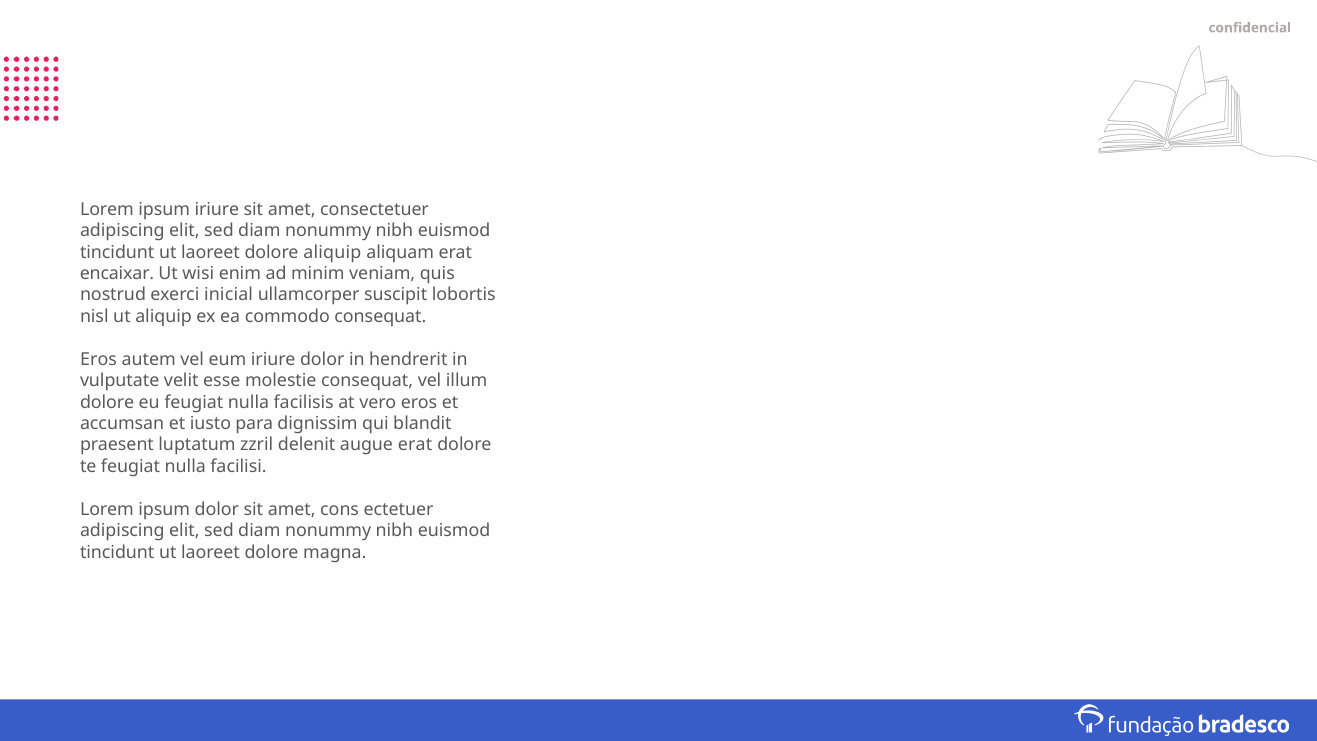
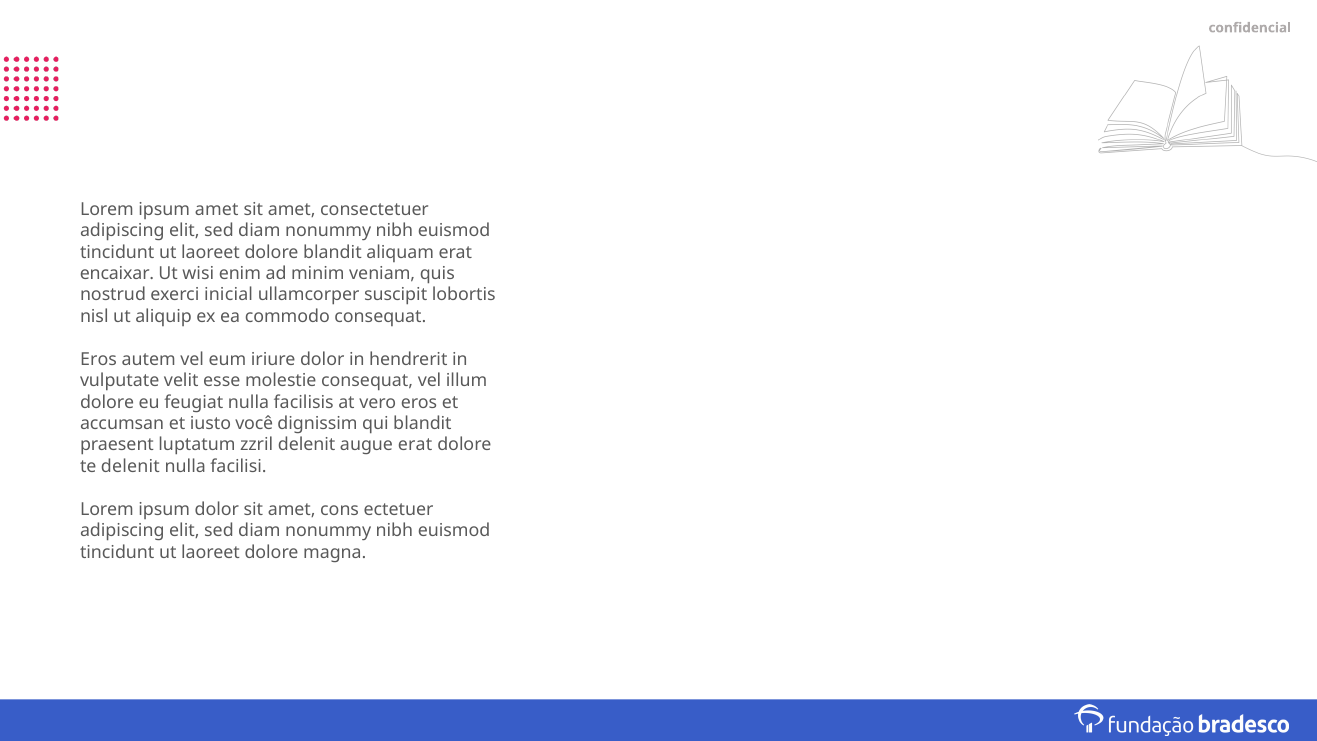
ipsum iriure: iriure -> amet
dolore aliquip: aliquip -> blandit
para: para -> você
te feugiat: feugiat -> delenit
